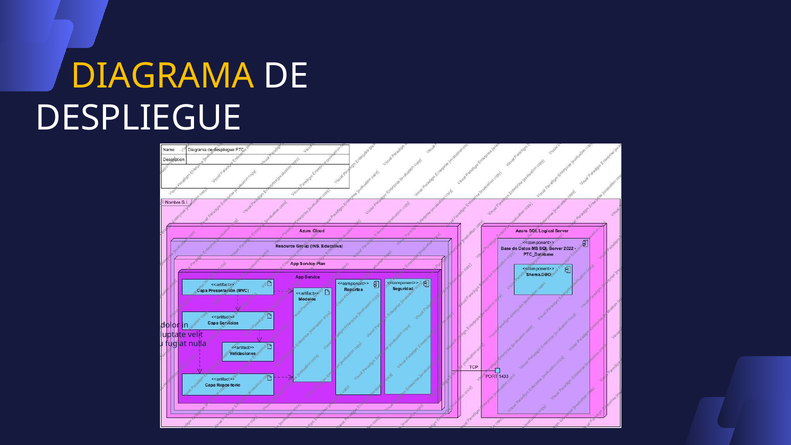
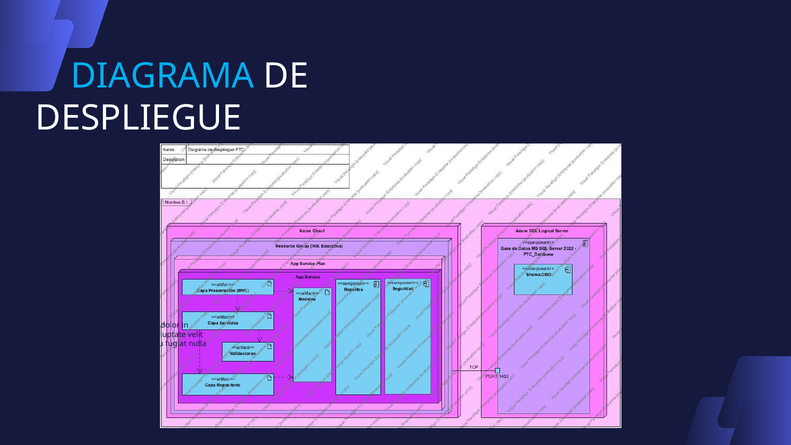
DIAGRAMA colour: yellow -> light blue
